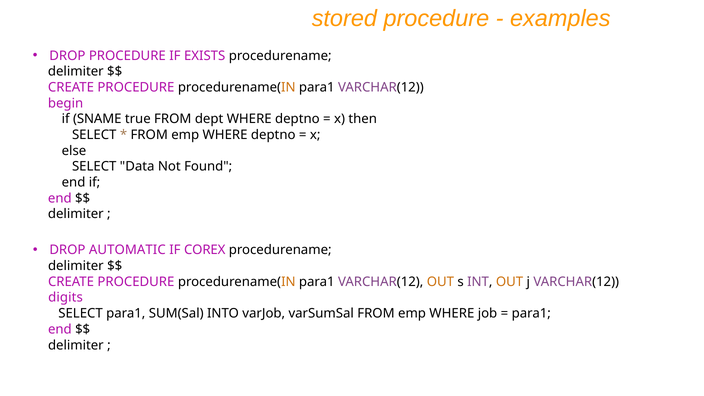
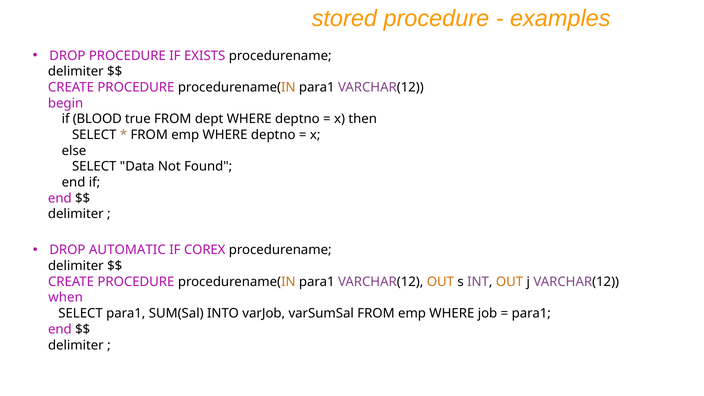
SNAME: SNAME -> BLOOD
digits: digits -> when
